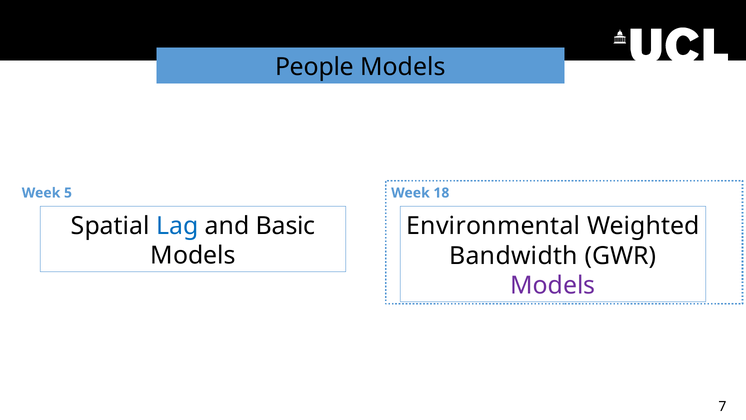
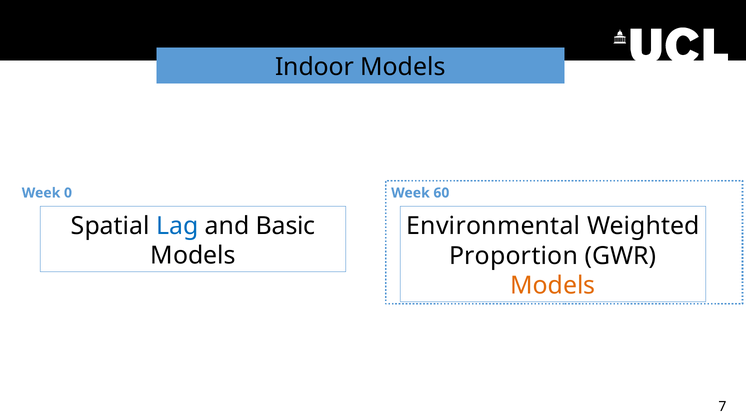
People: People -> Indoor
5: 5 -> 0
18: 18 -> 60
Bandwidth: Bandwidth -> Proportion
Models at (553, 285) colour: purple -> orange
